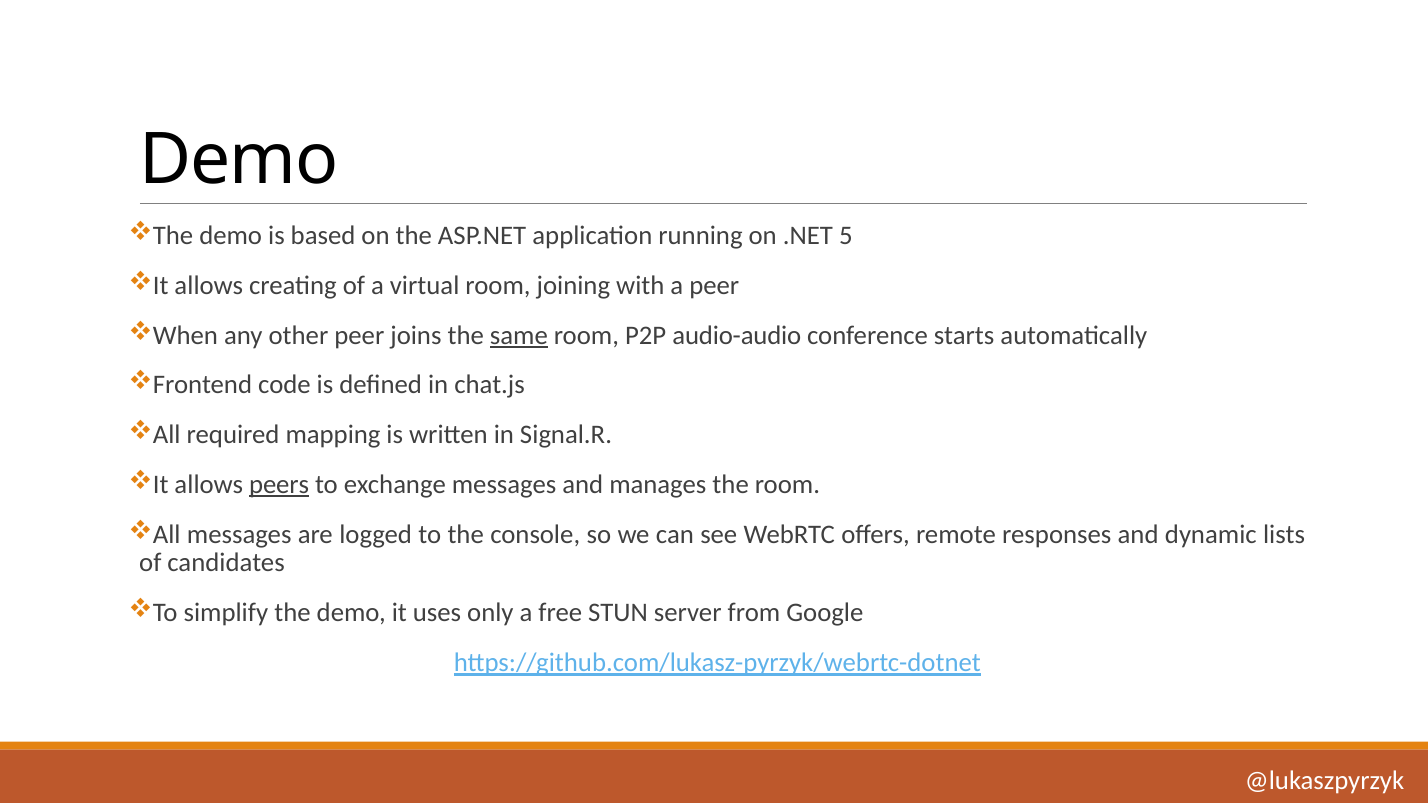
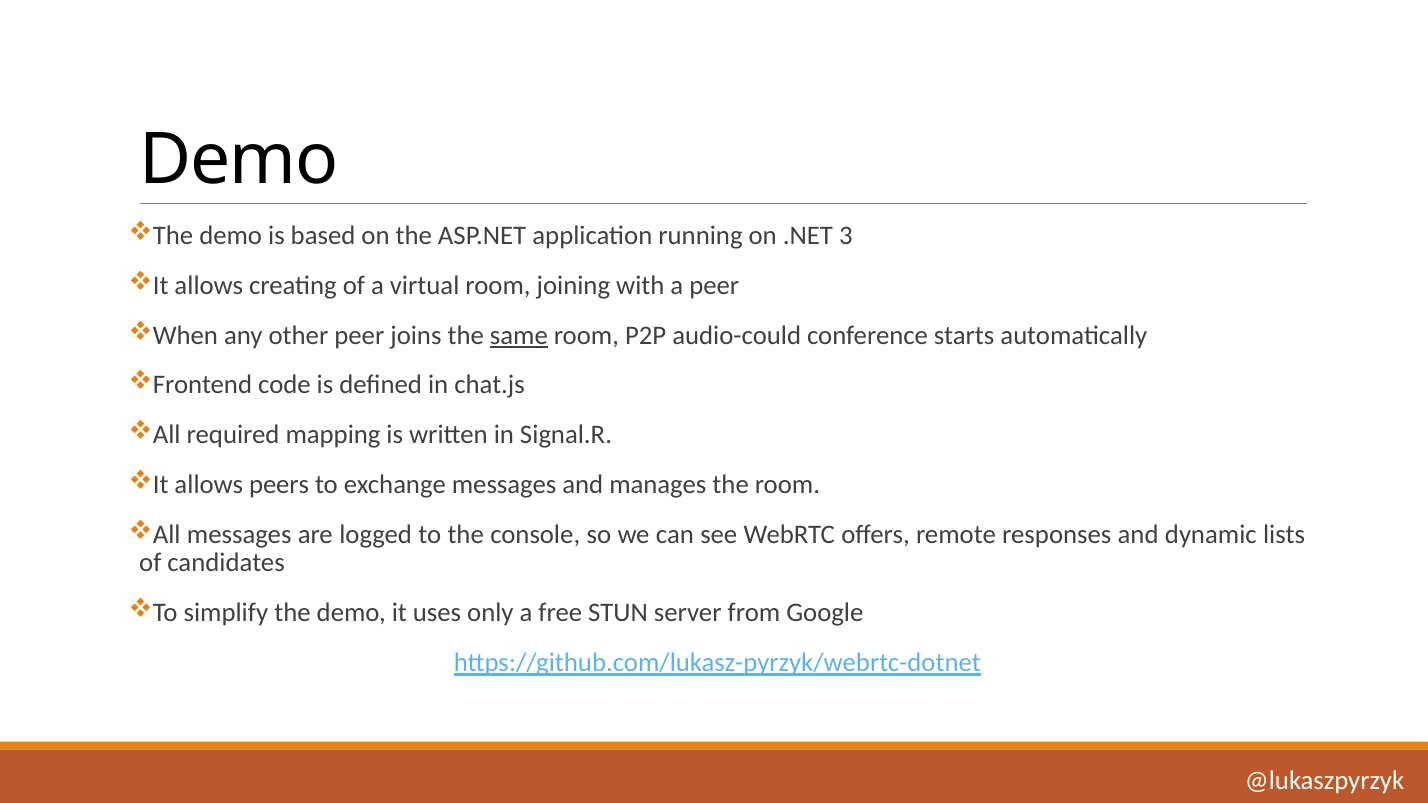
5: 5 -> 3
audio-audio: audio-audio -> audio-could
peers underline: present -> none
